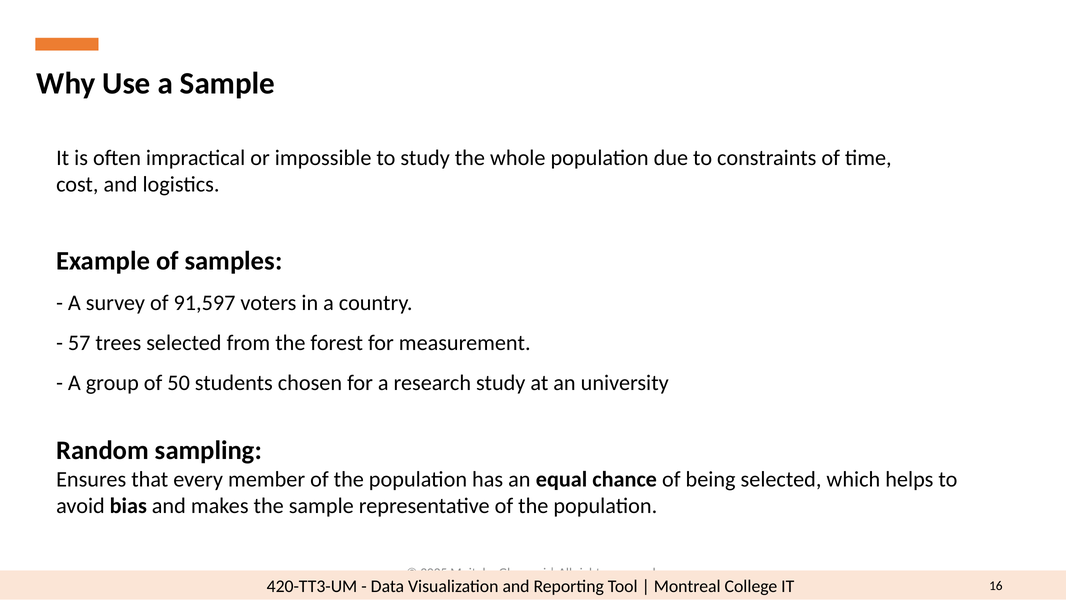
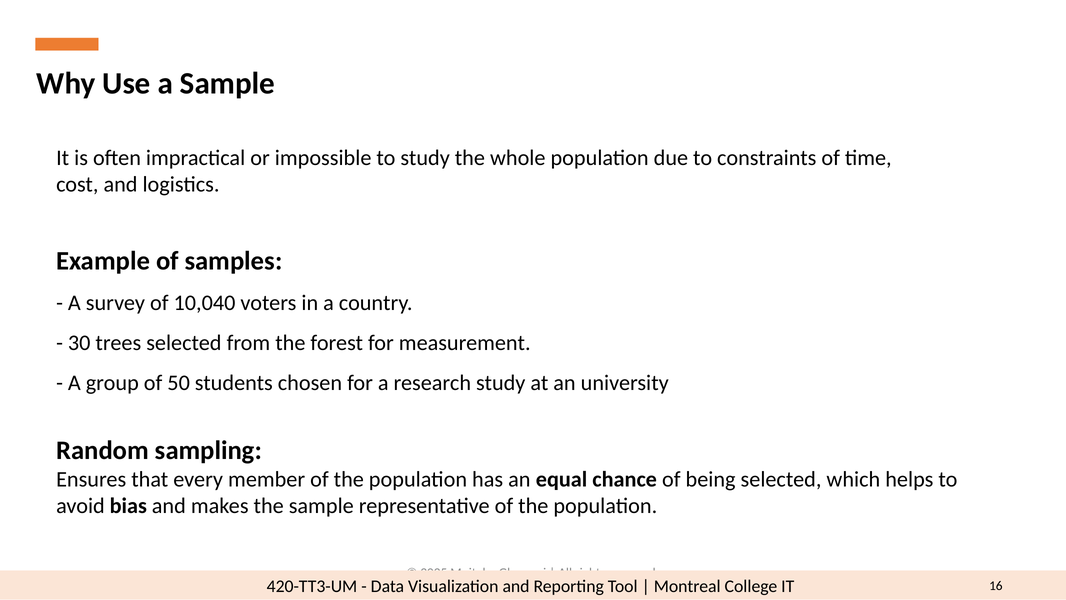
91,597: 91,597 -> 10,040
57: 57 -> 30
